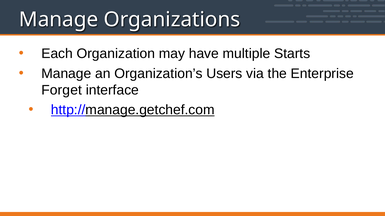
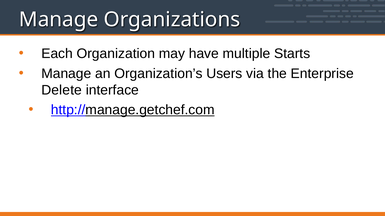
Forget: Forget -> Delete
